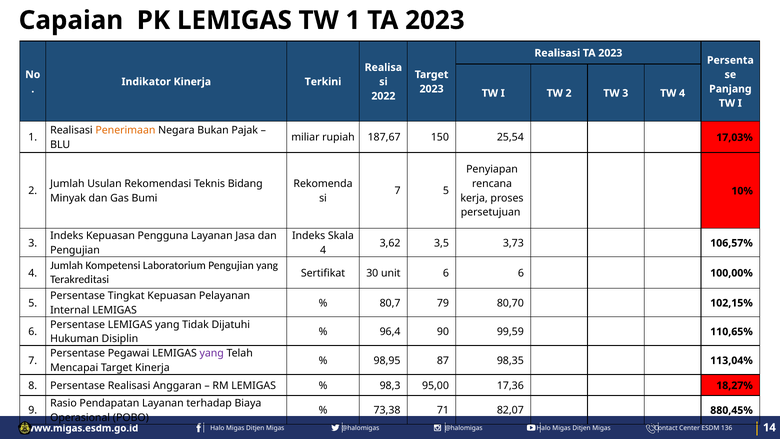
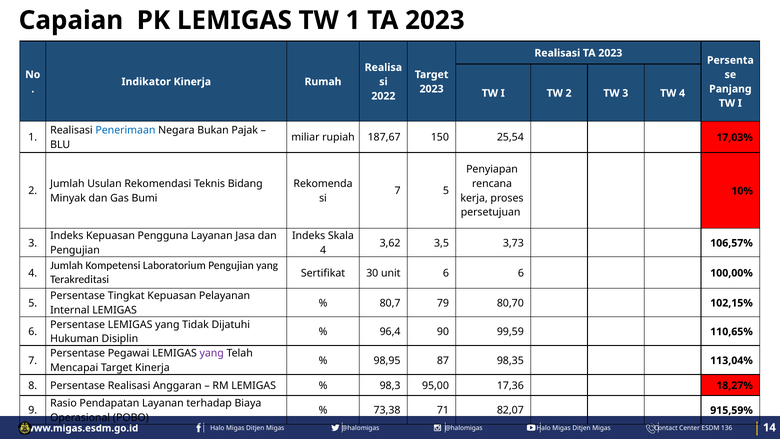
Terkini: Terkini -> Rumah
Penerimaan colour: orange -> blue
880,45%: 880,45% -> 915,59%
